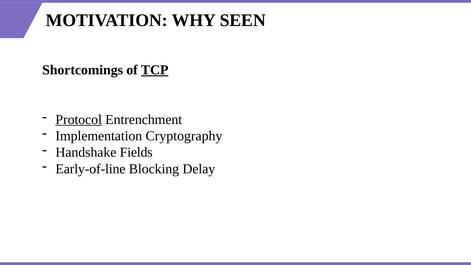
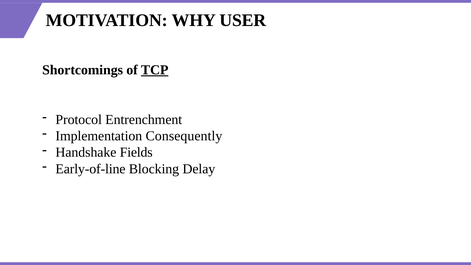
SEEN: SEEN -> USER
Protocol underline: present -> none
Cryptography: Cryptography -> Consequently
